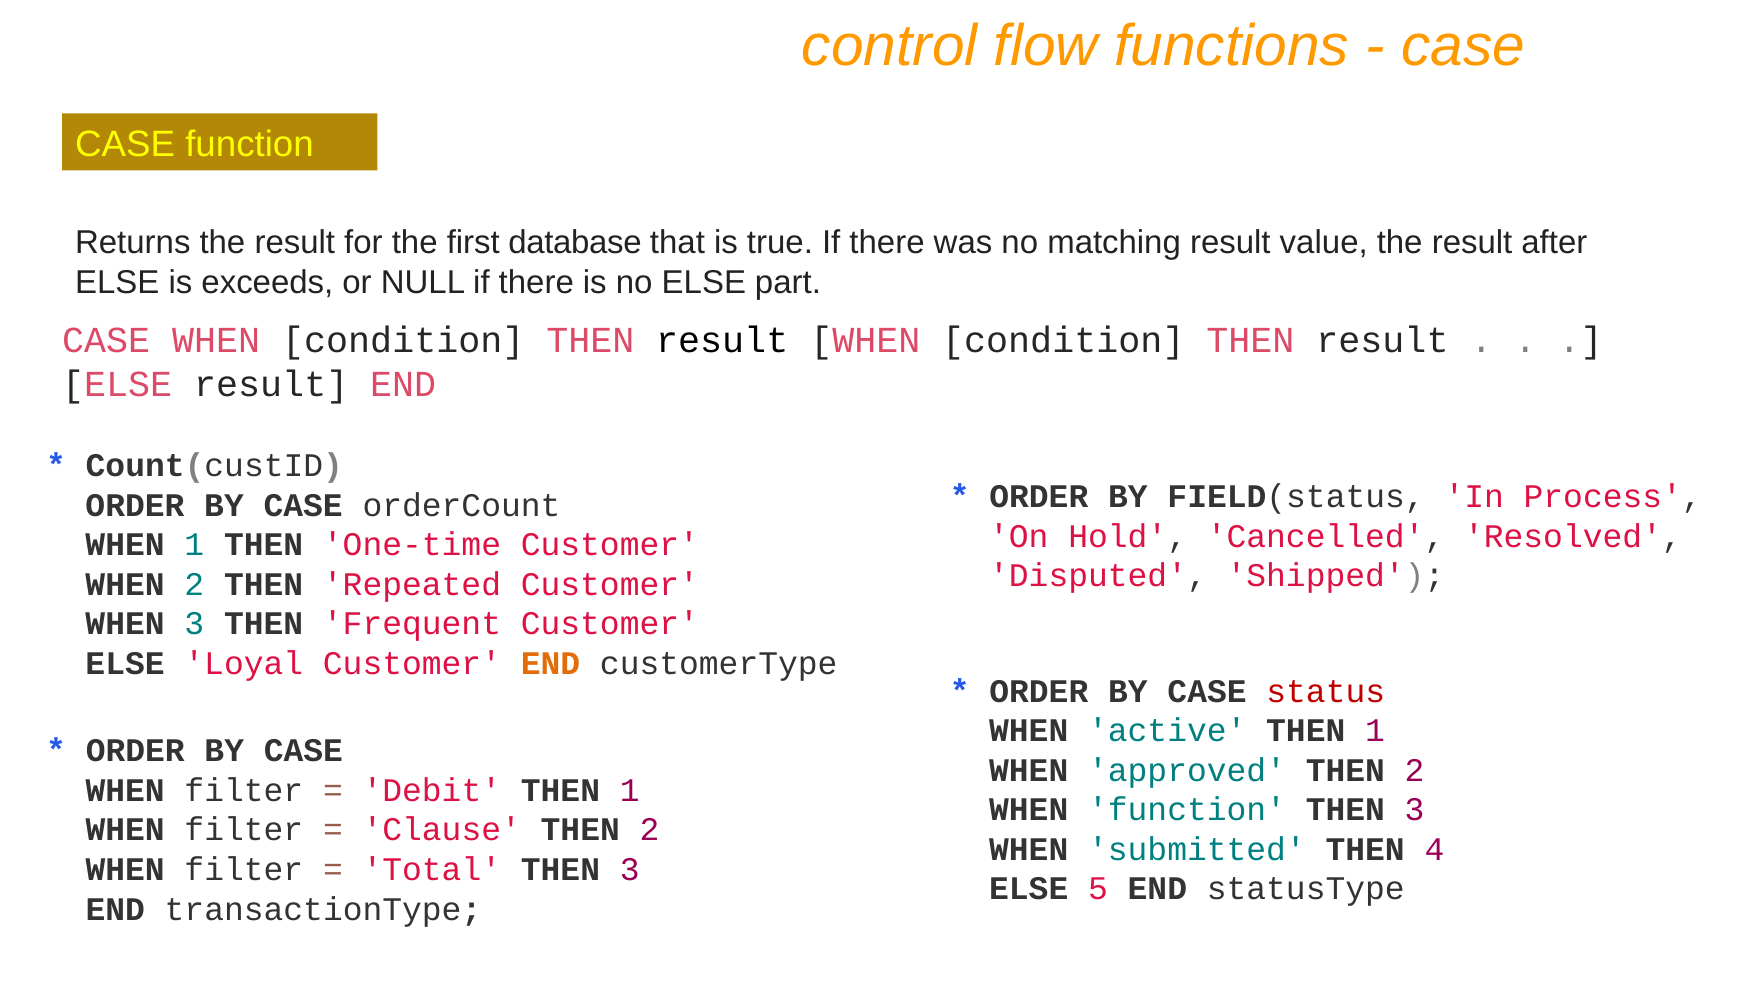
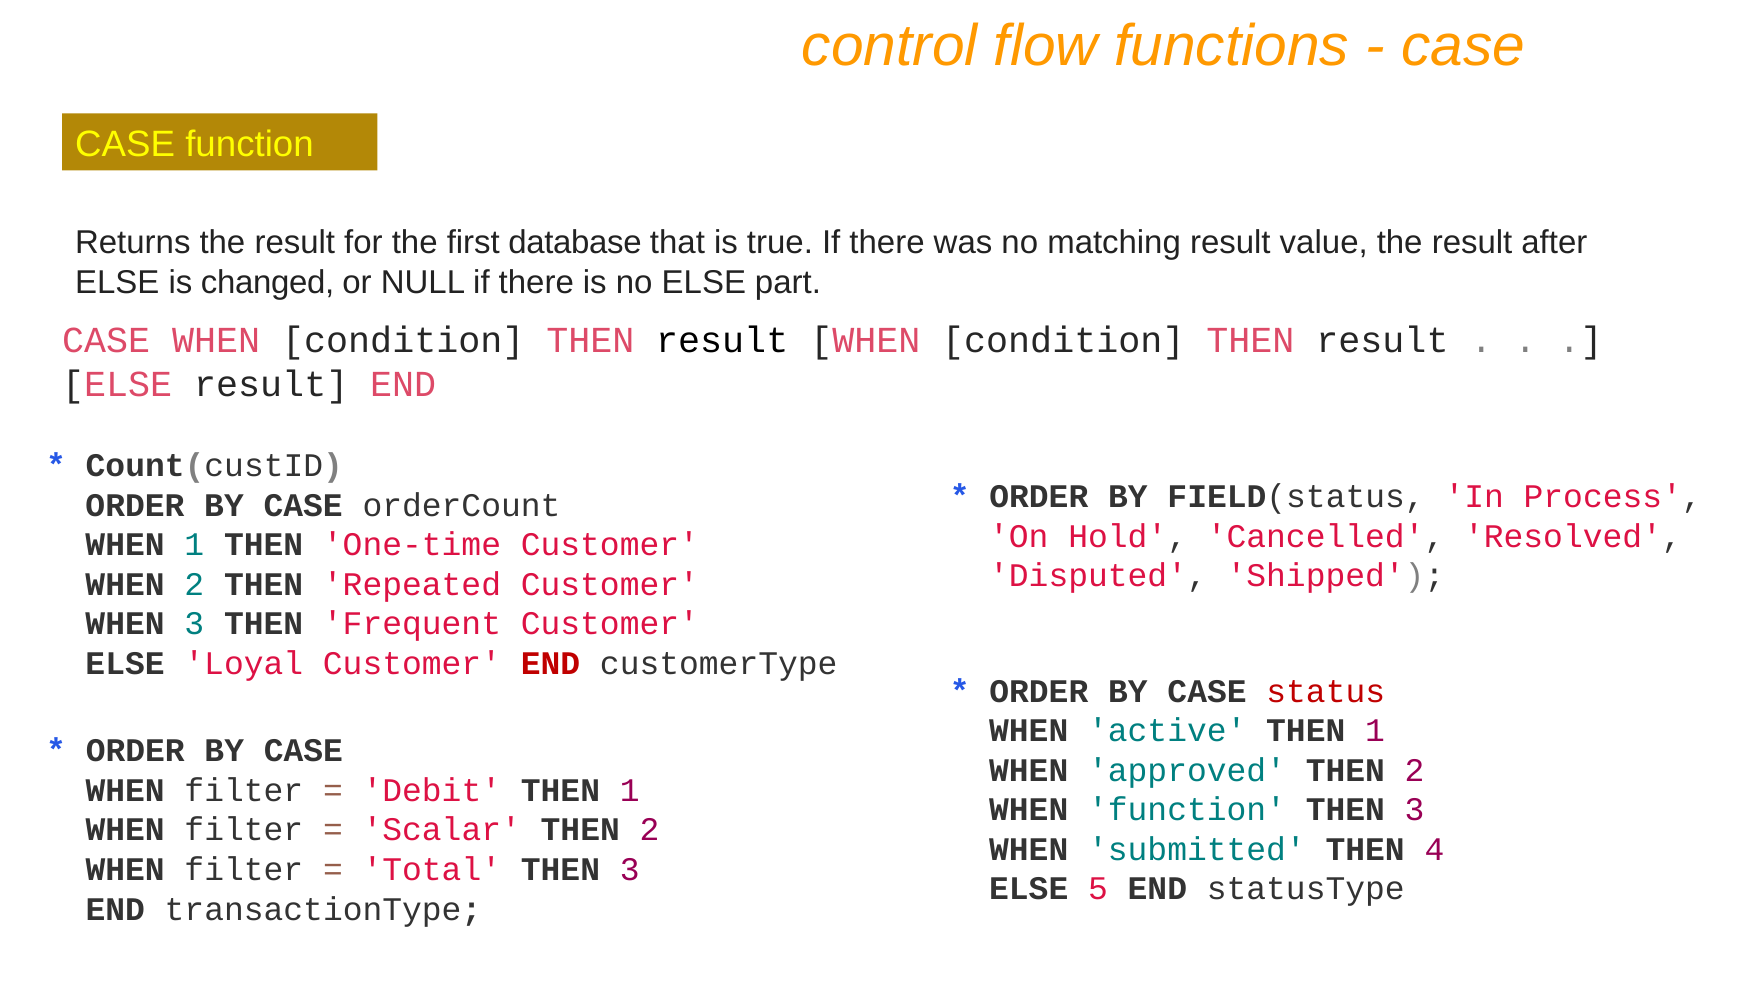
exceeds: exceeds -> changed
END at (551, 664) colour: orange -> red
Clause: Clause -> Scalar
